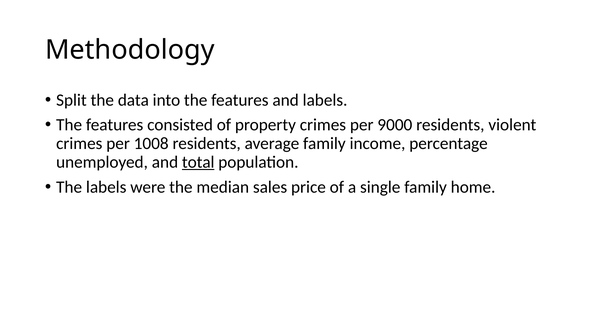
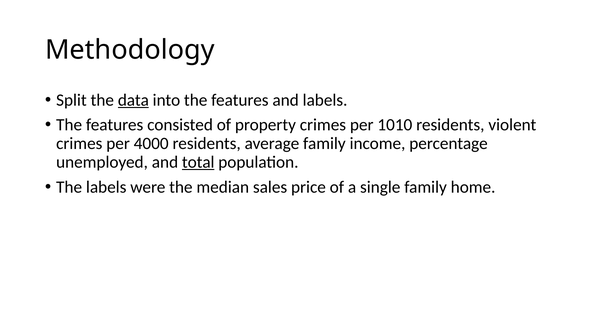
data underline: none -> present
9000: 9000 -> 1010
1008: 1008 -> 4000
